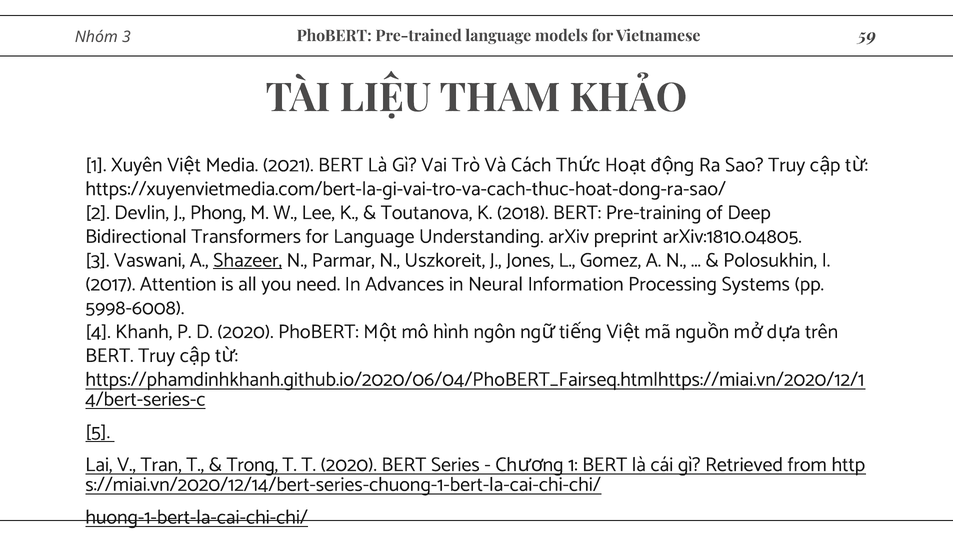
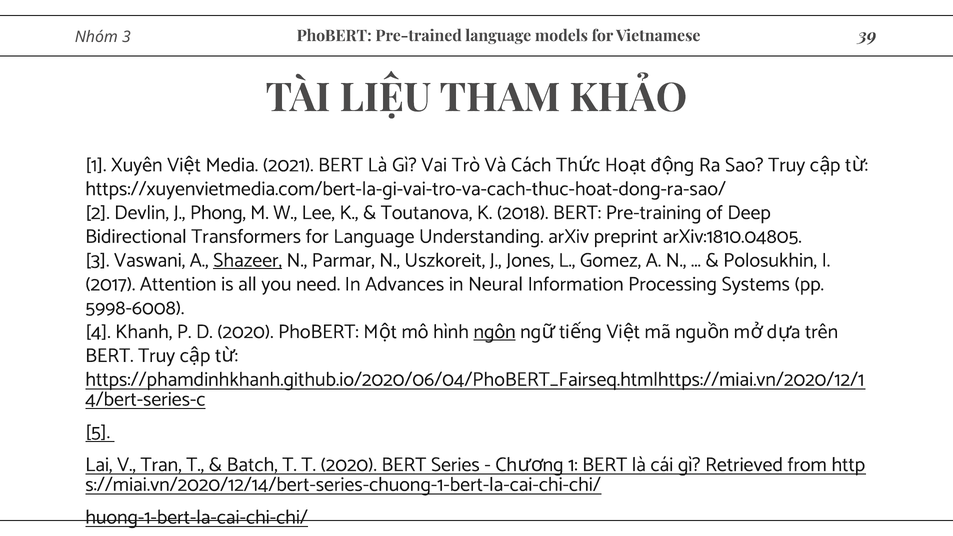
59: 59 -> 39
ngôn underline: none -> present
Trong: Trong -> Batch
